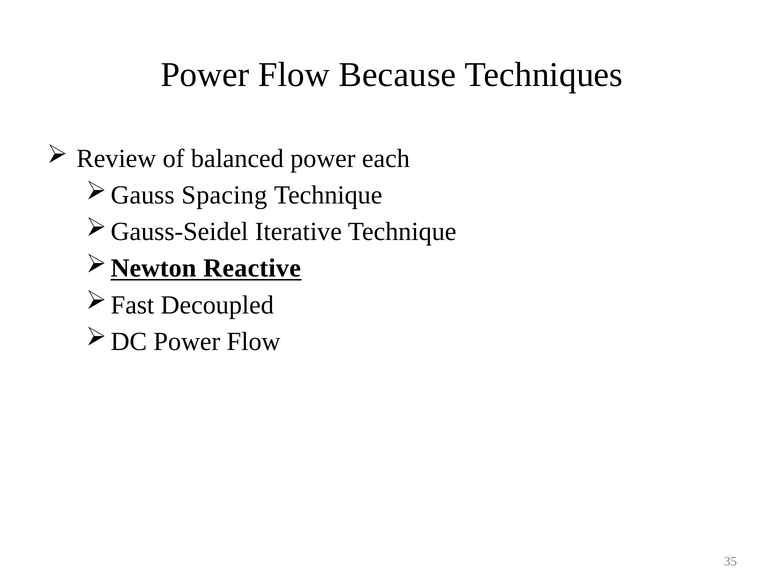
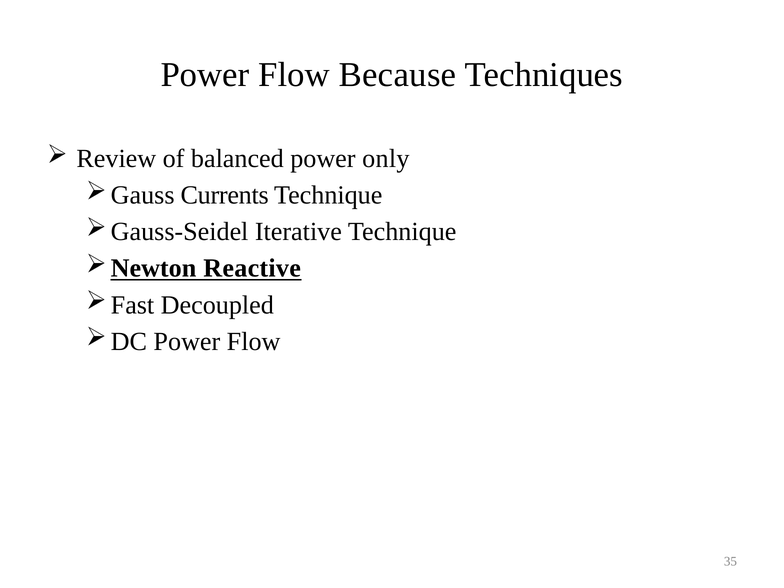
each: each -> only
Spacing: Spacing -> Currents
